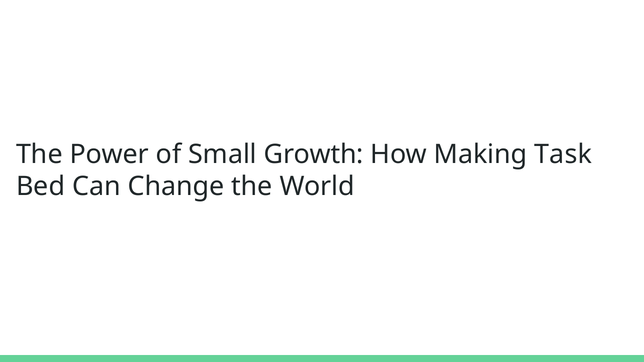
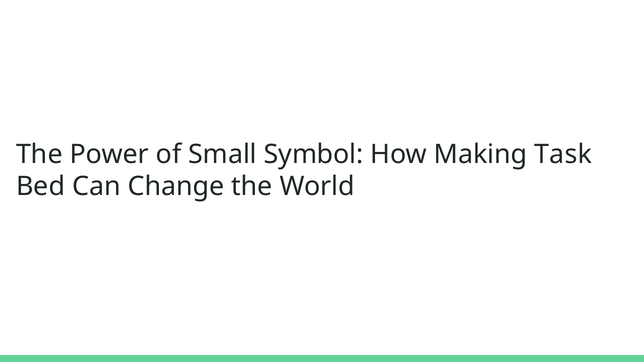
Growth: Growth -> Symbol
